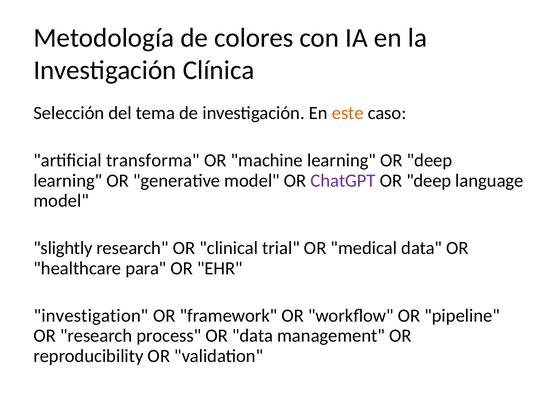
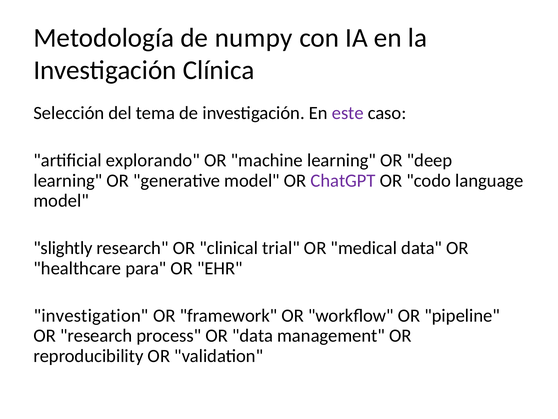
colores: colores -> numpy
este colour: orange -> purple
transforma: transforma -> explorando
deep at (429, 180): deep -> codo
